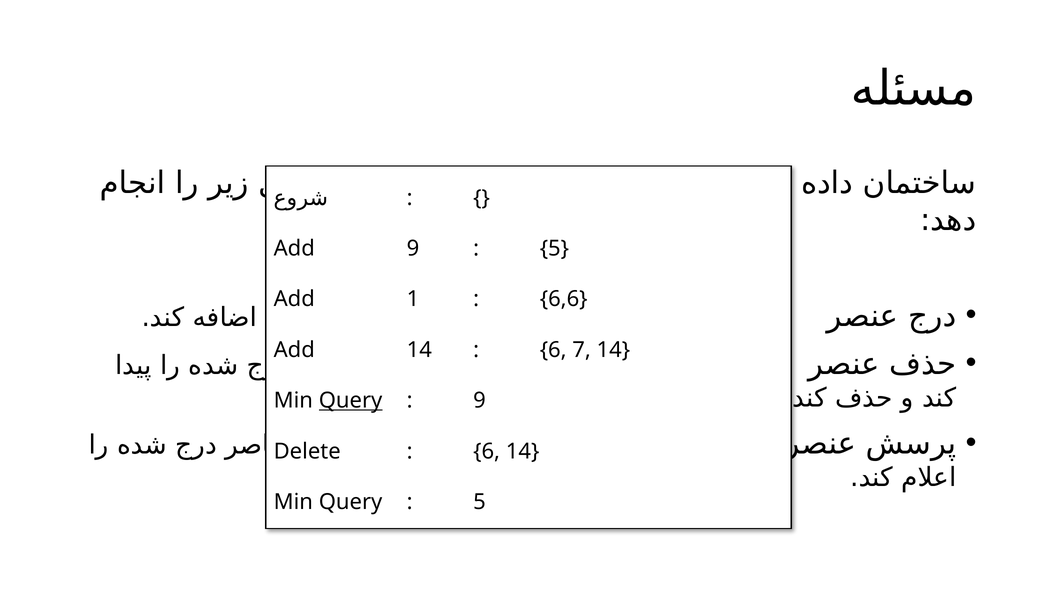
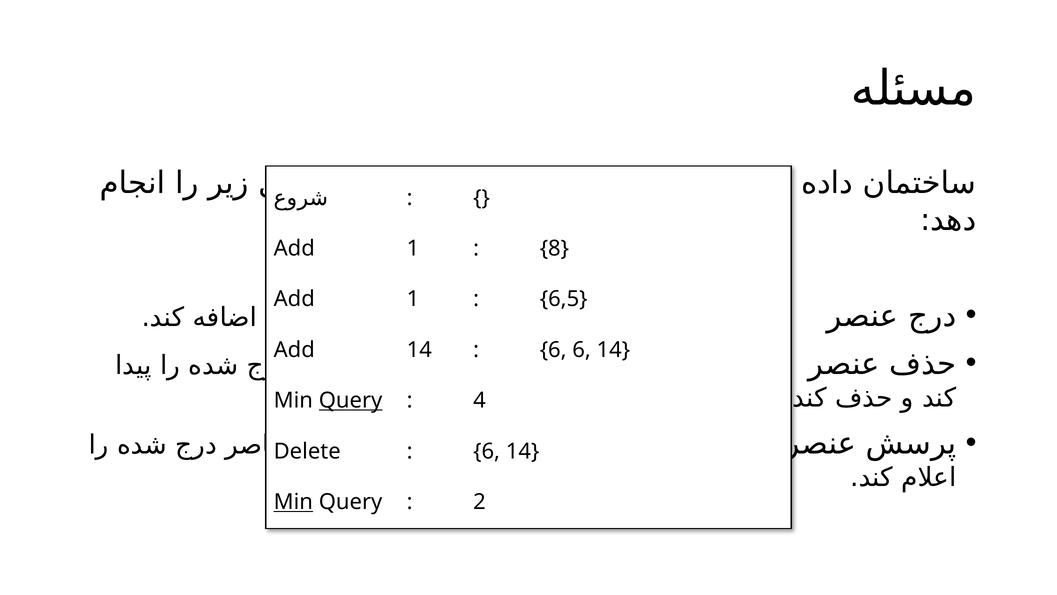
9 at (413, 248): 9 -> 1
5 at (554, 248): 5 -> 8
6,6: 6,6 -> 6,5
7 at (582, 350): 7 -> 6
9 at (480, 400): 9 -> 4
Min at (293, 502) underline: none -> present
5 at (480, 502): 5 -> 2
